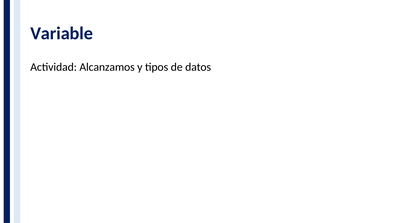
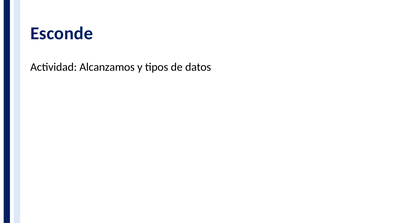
Variable: Variable -> Esconde
